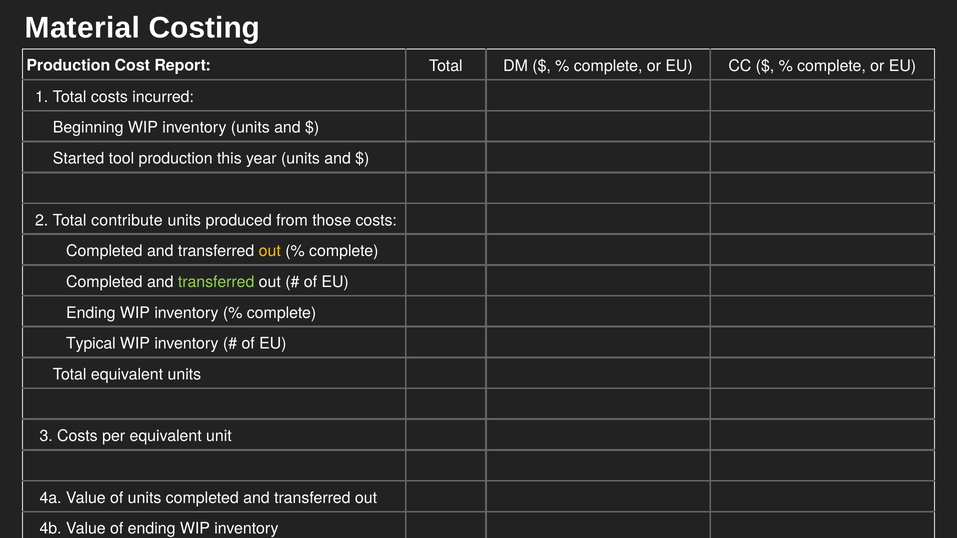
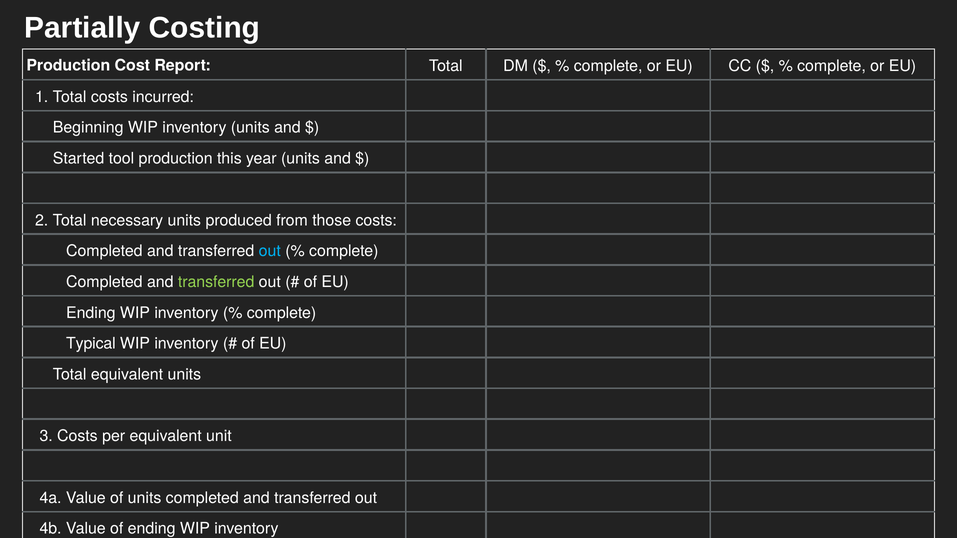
Material: Material -> Partially
contribute: contribute -> necessary
out at (270, 251) colour: yellow -> light blue
